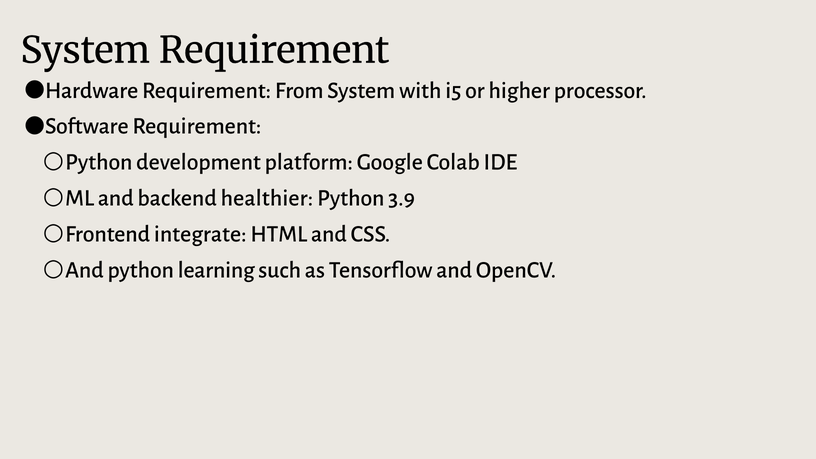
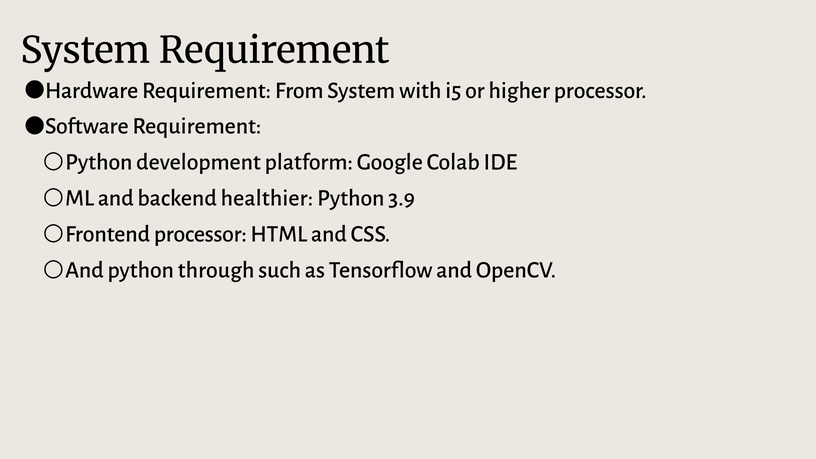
Frontend integrate: integrate -> processor
learning: learning -> through
